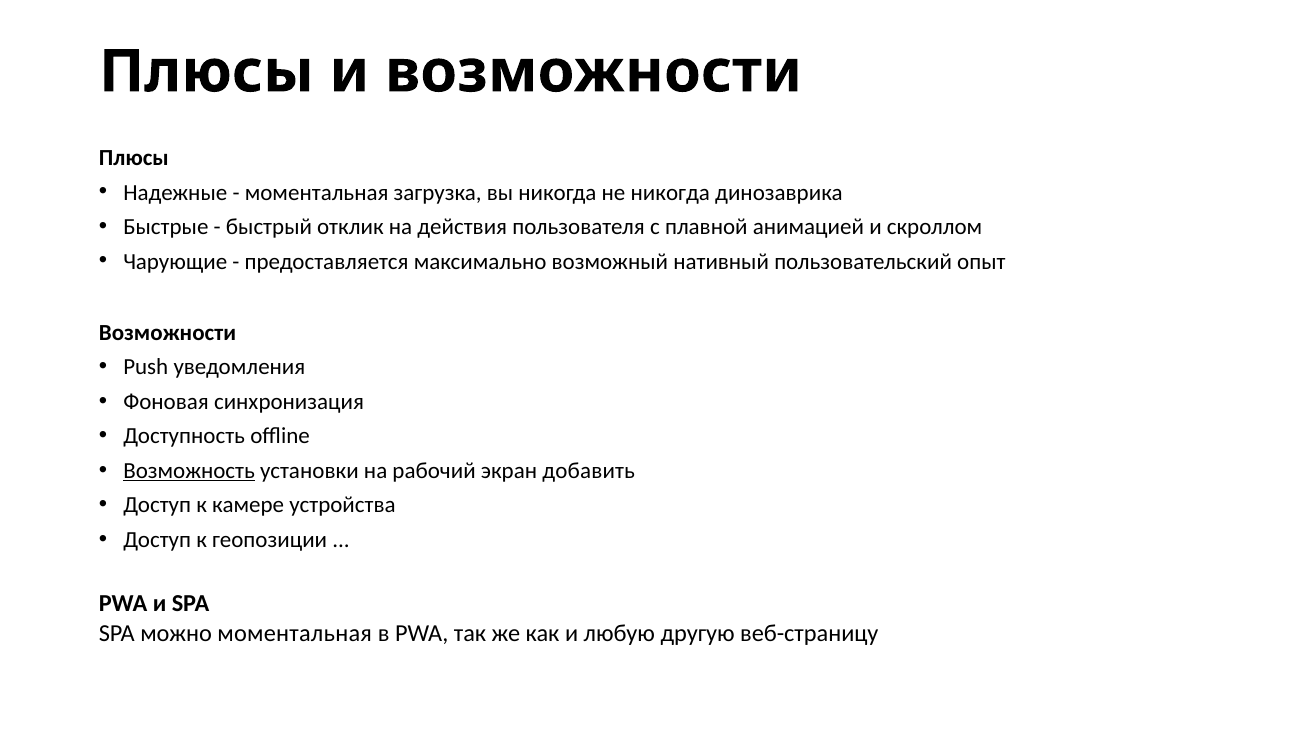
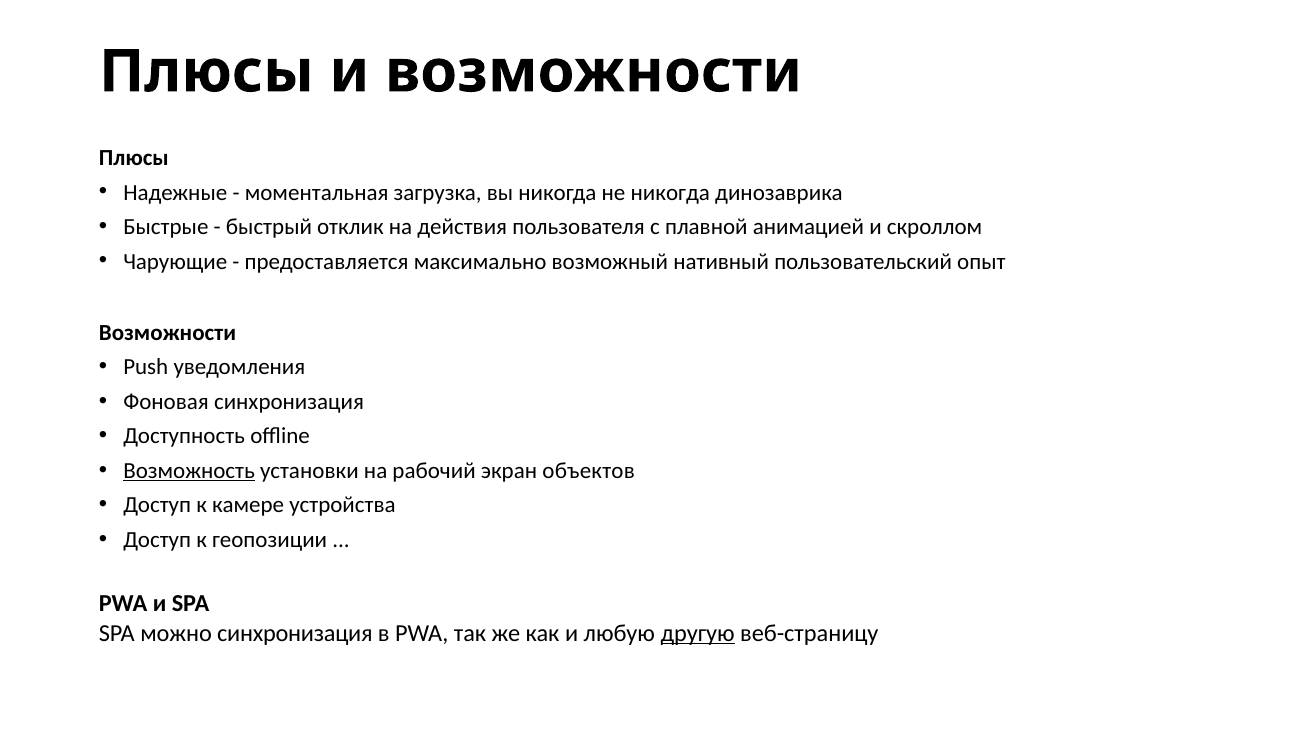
добавить: добавить -> объектов
можно моментальная: моментальная -> синхронизация
другую underline: none -> present
